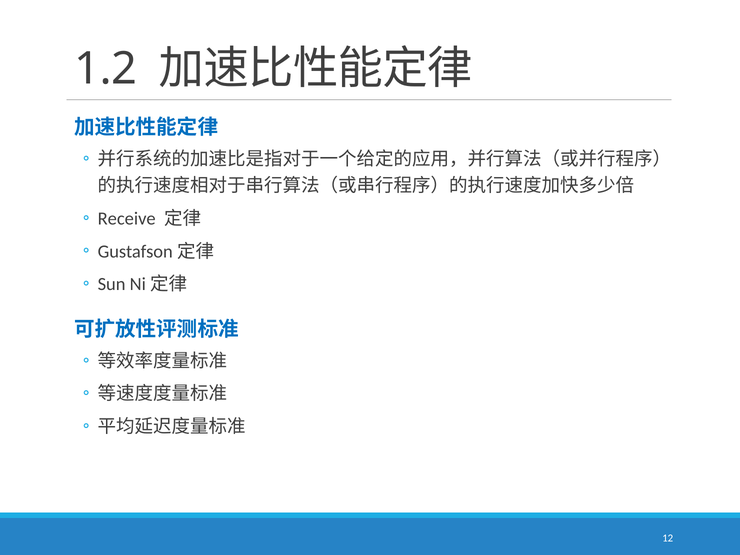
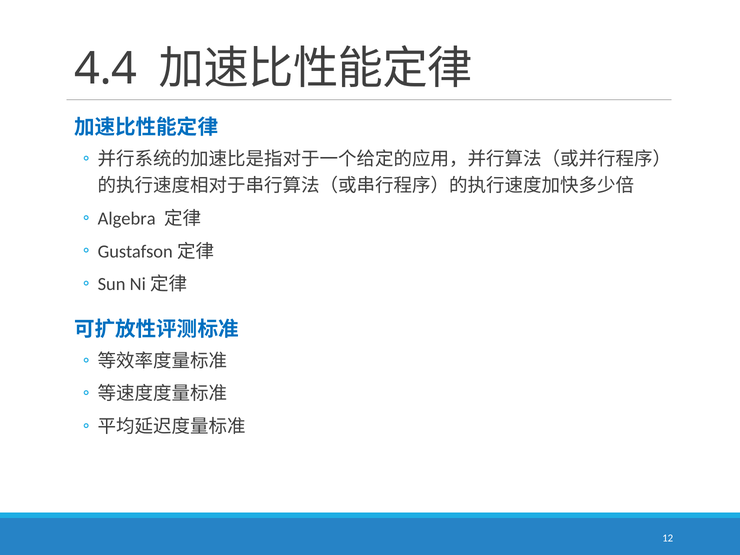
1.2: 1.2 -> 4.4
Receive: Receive -> Algebra
